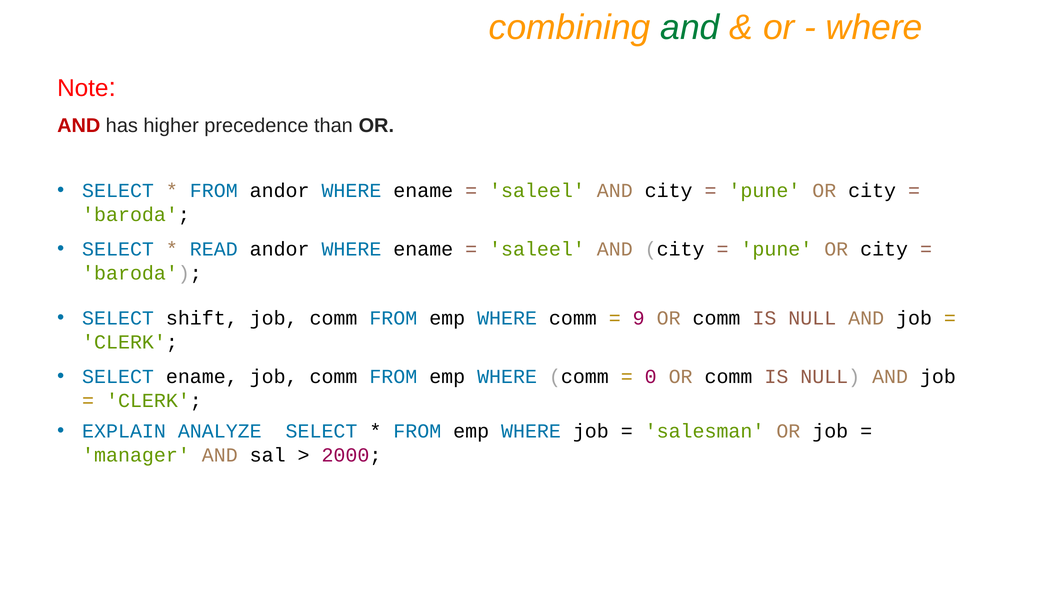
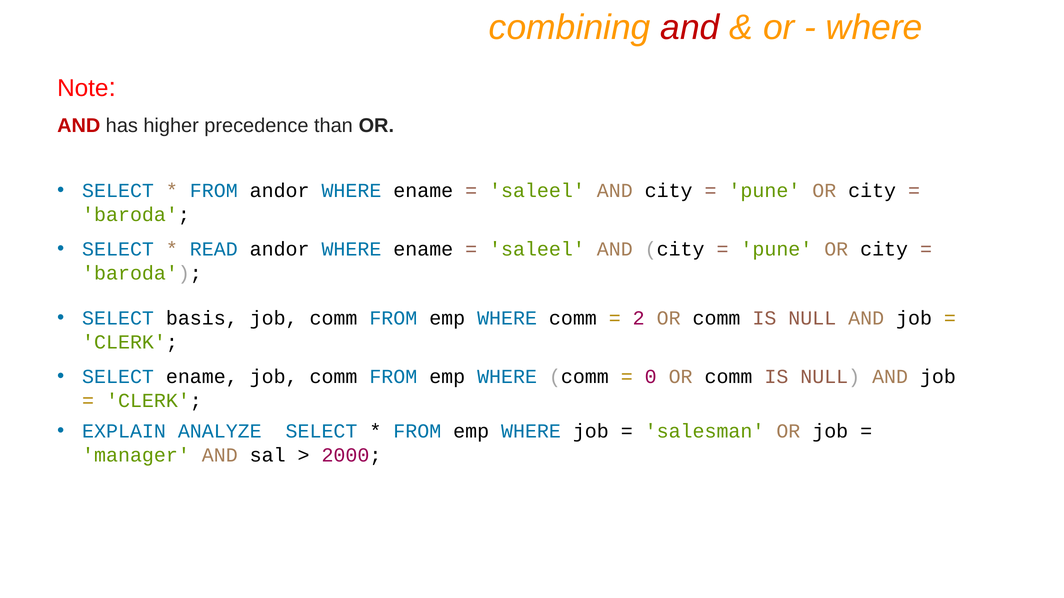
and at (690, 28) colour: green -> red
shift: shift -> basis
9: 9 -> 2
